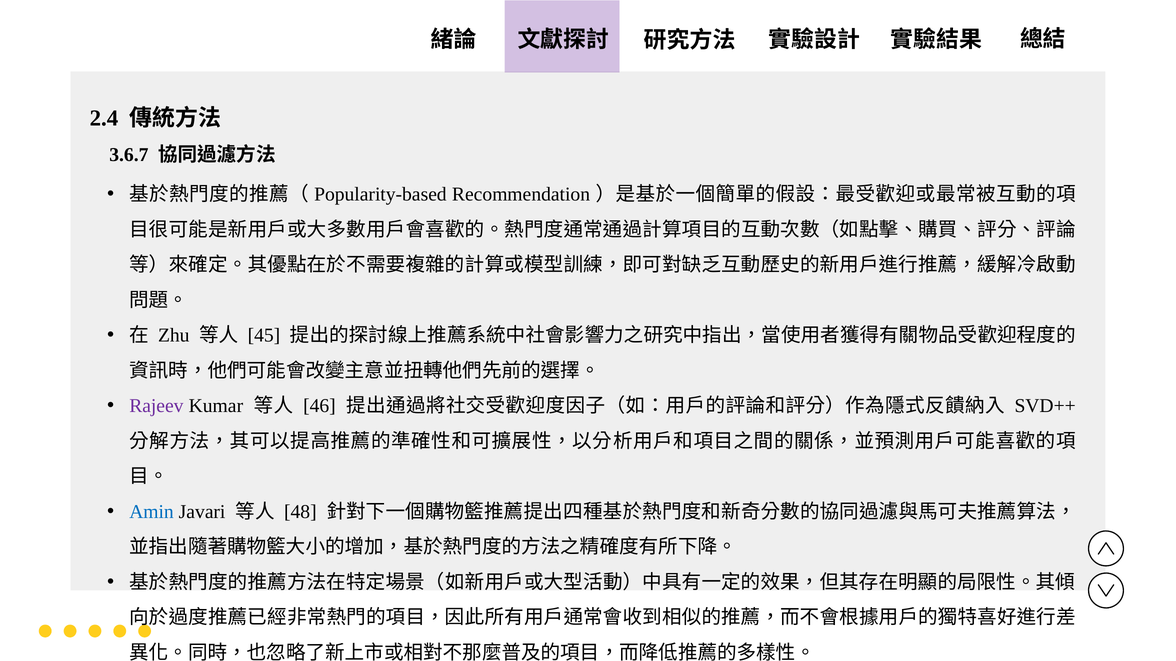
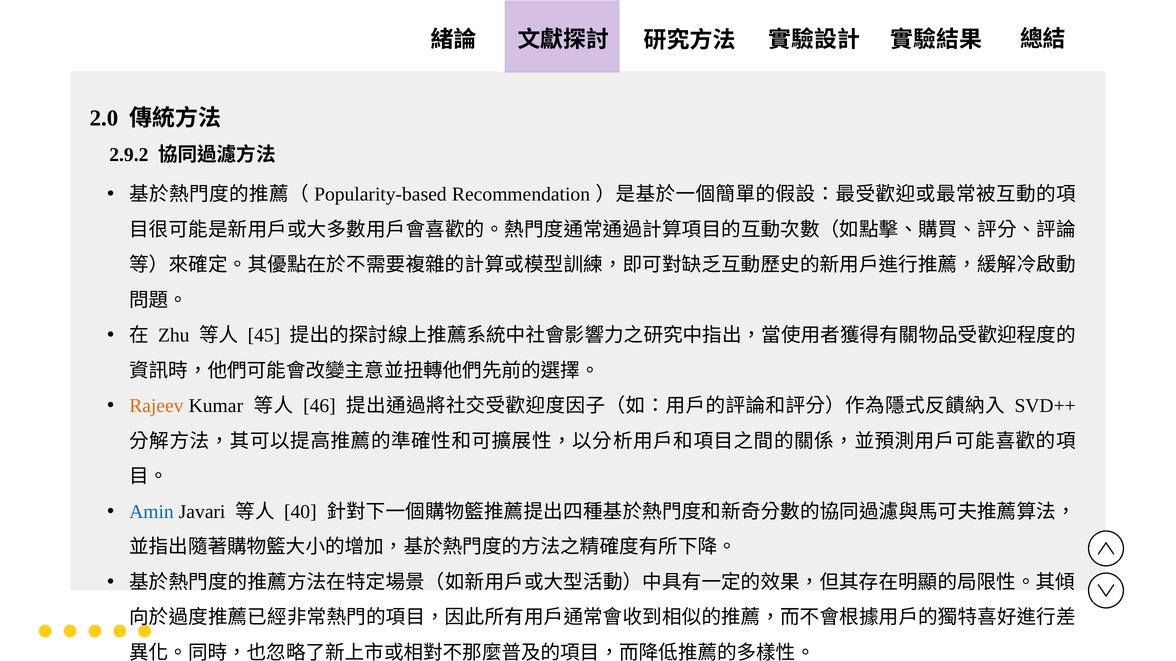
2.4: 2.4 -> 2.0
3.6.7: 3.6.7 -> 2.9.2
Rajeev colour: purple -> orange
48: 48 -> 40
